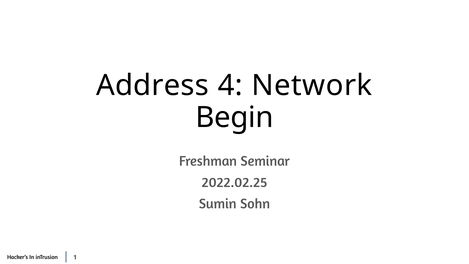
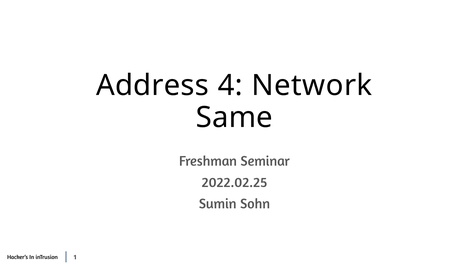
Begin: Begin -> Same
